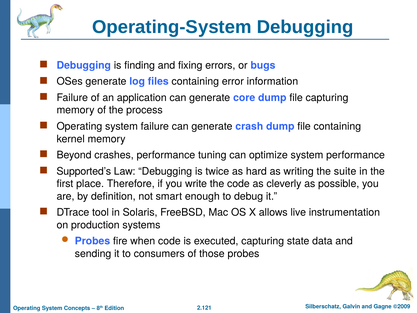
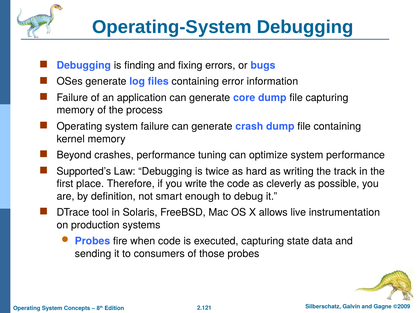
suite: suite -> track
